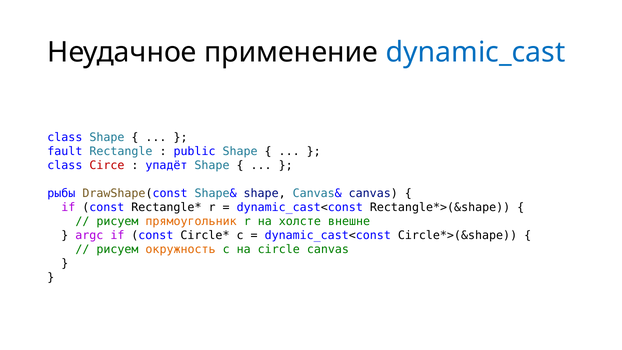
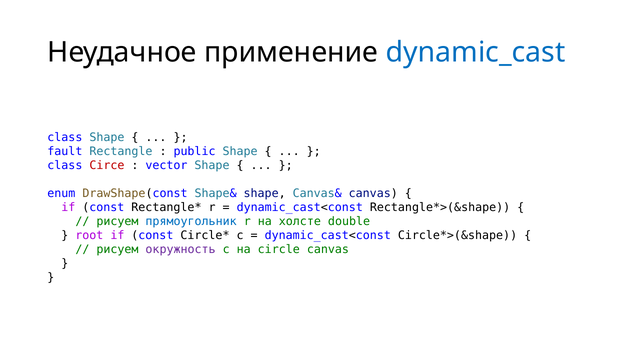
упадёт: упадёт -> vector
рыбы: рыбы -> enum
прямоугольник colour: orange -> blue
внешне: внешне -> double
argc: argc -> root
окружность colour: orange -> purple
